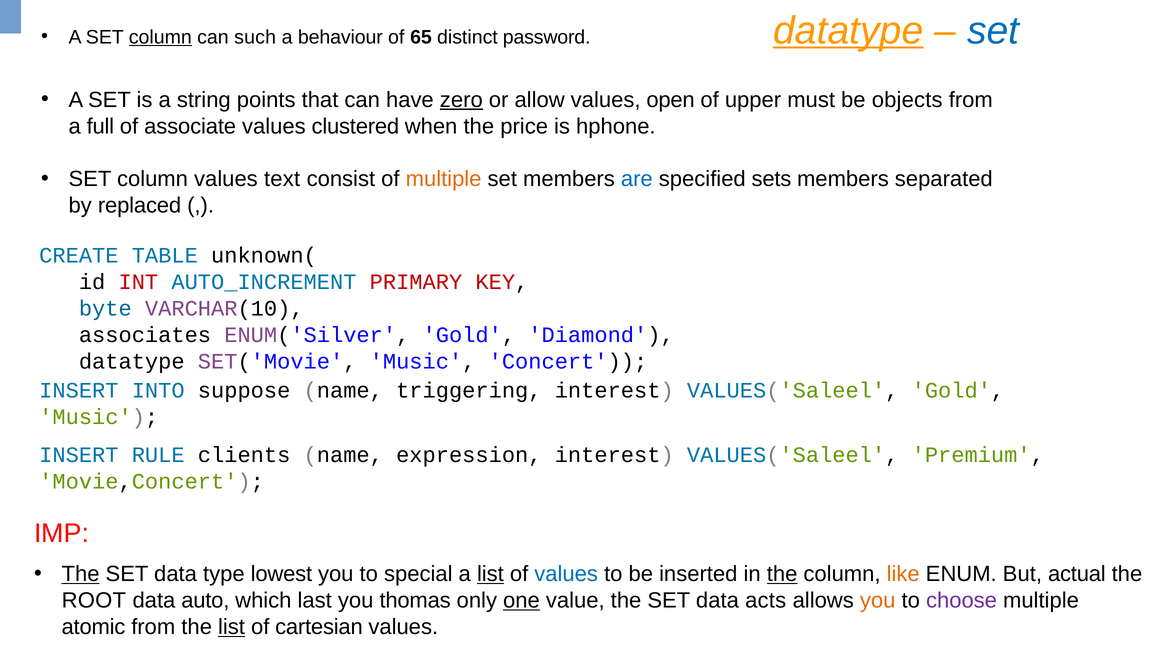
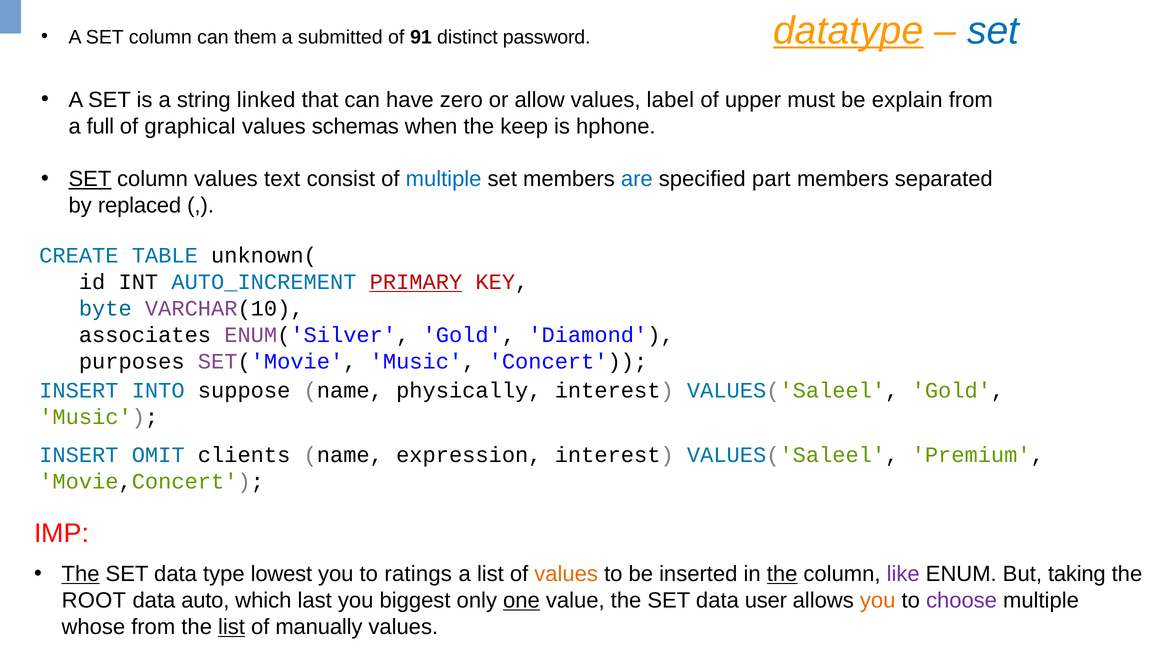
column at (160, 37) underline: present -> none
such: such -> them
behaviour: behaviour -> submitted
65: 65 -> 91
points: points -> linked
zero underline: present -> none
open: open -> label
objects: objects -> explain
associate: associate -> graphical
clustered: clustered -> schemas
price: price -> keep
SET at (90, 179) underline: none -> present
multiple at (444, 179) colour: orange -> blue
sets: sets -> part
INT colour: red -> black
PRIMARY underline: none -> present
datatype at (132, 361): datatype -> purposes
triggering: triggering -> physically
RULE: RULE -> OMIT
special: special -> ratings
list at (490, 574) underline: present -> none
values at (566, 574) colour: blue -> orange
like colour: orange -> purple
actual: actual -> taking
thomas: thomas -> biggest
acts: acts -> user
atomic: atomic -> whose
cartesian: cartesian -> manually
